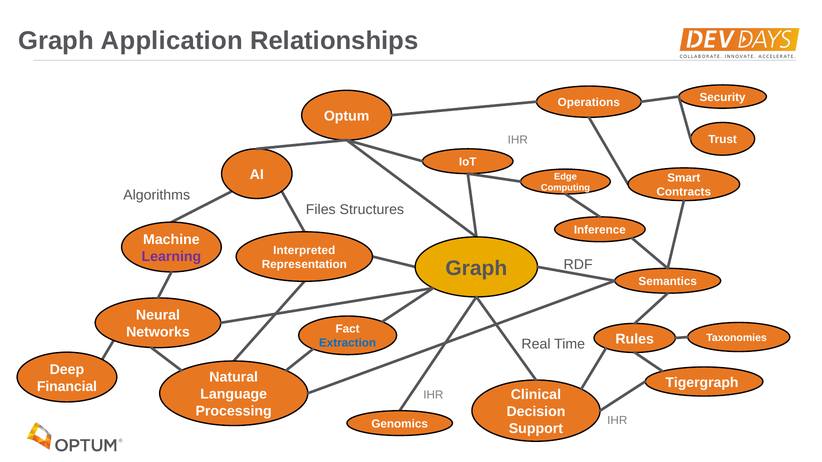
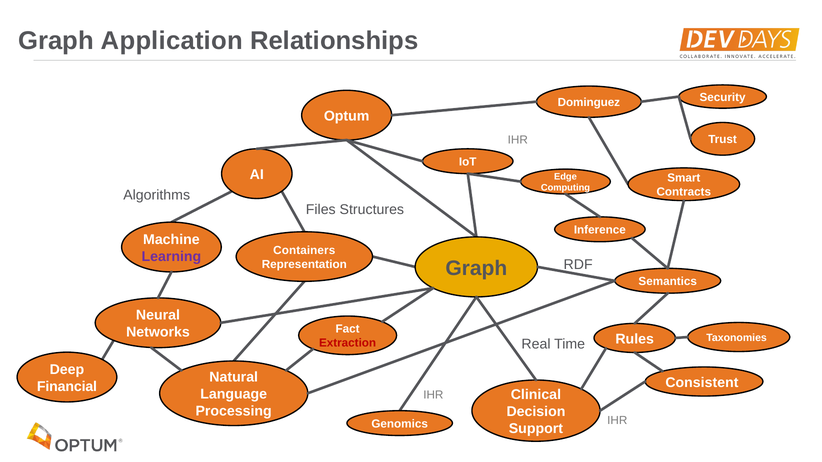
Operations: Operations -> Dominguez
Interpreted: Interpreted -> Containers
Extraction colour: blue -> red
Tigergraph: Tigergraph -> Consistent
